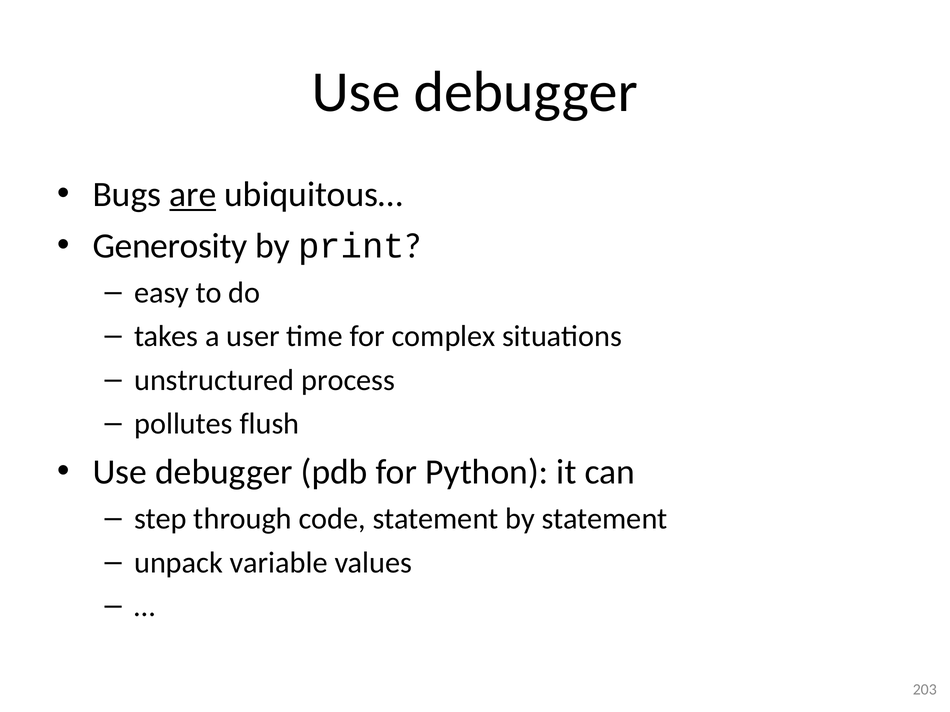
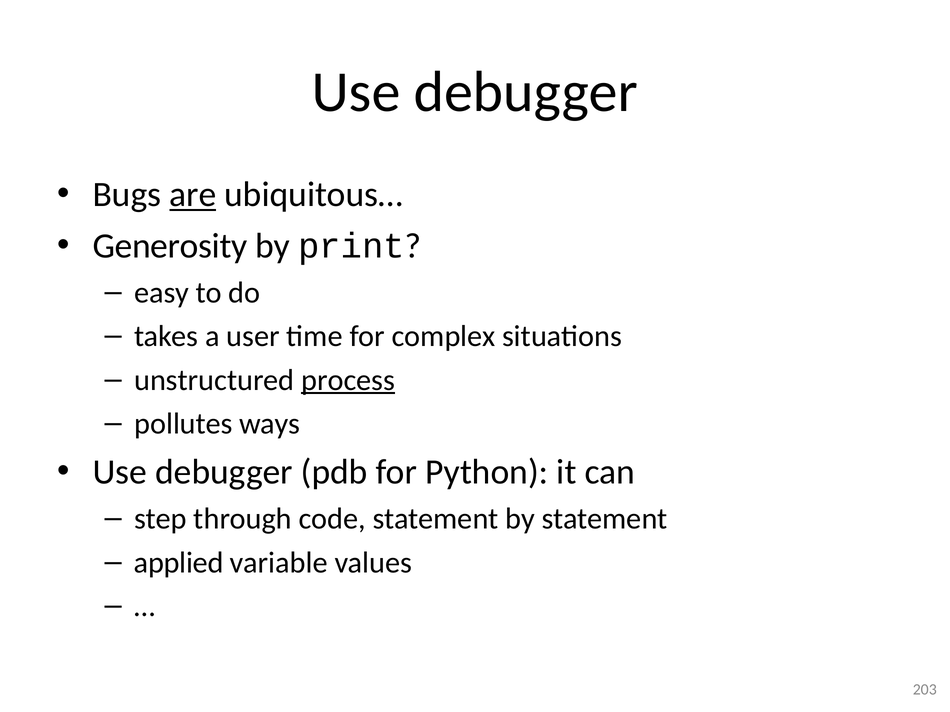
process underline: none -> present
flush: flush -> ways
unpack: unpack -> applied
